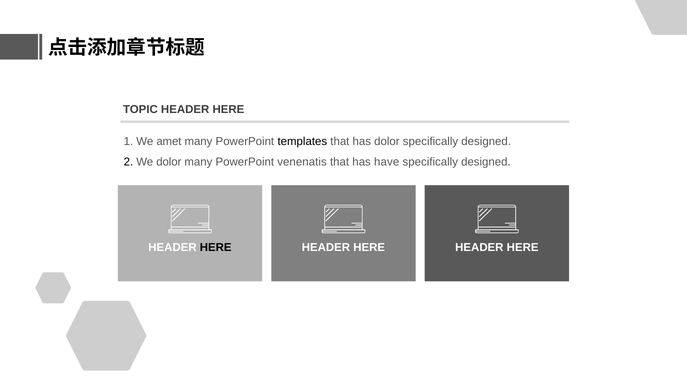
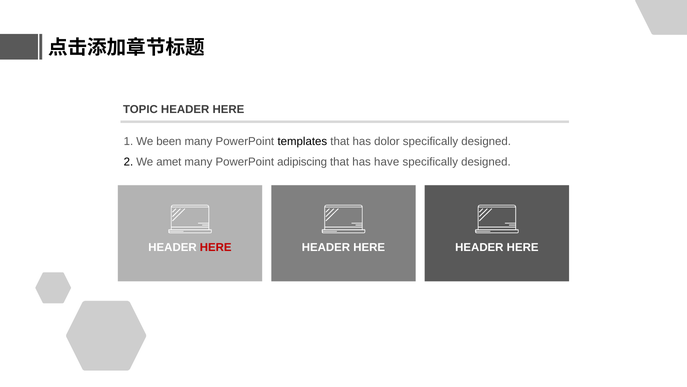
amet: amet -> been
We dolor: dolor -> amet
venenatis: venenatis -> adipiscing
HERE at (216, 247) colour: black -> red
